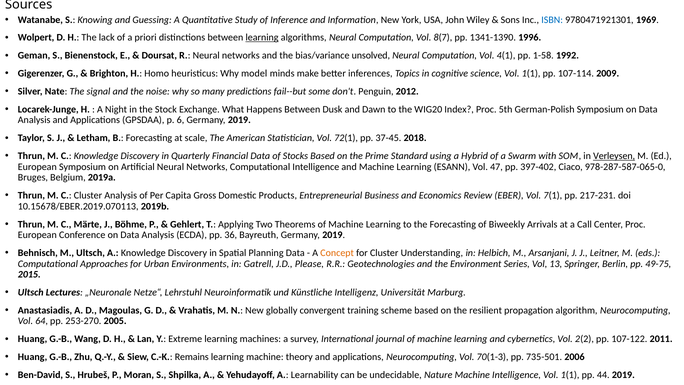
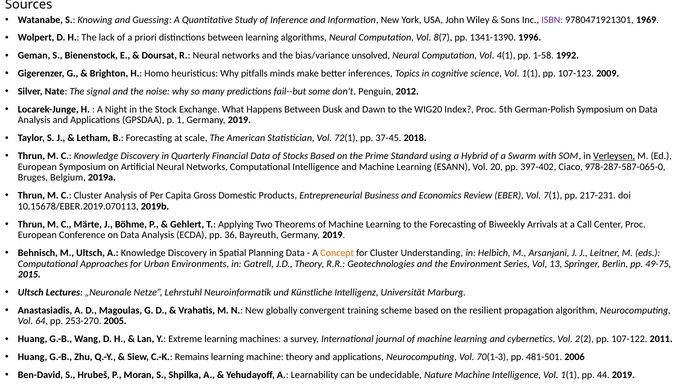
ISBN colour: blue -> purple
learning at (262, 38) underline: present -> none
model: model -> pitfalls
107-114: 107-114 -> 107-123
6: 6 -> 1
47: 47 -> 20
J.D Please: Please -> Theory
735-501: 735-501 -> 481-501
